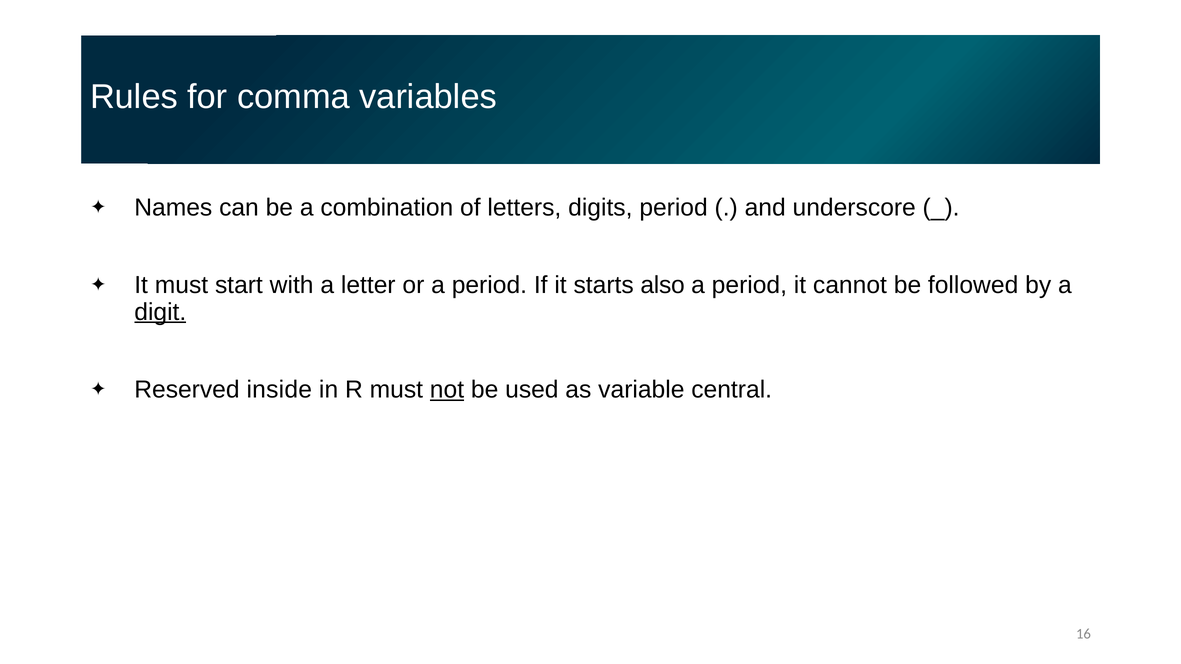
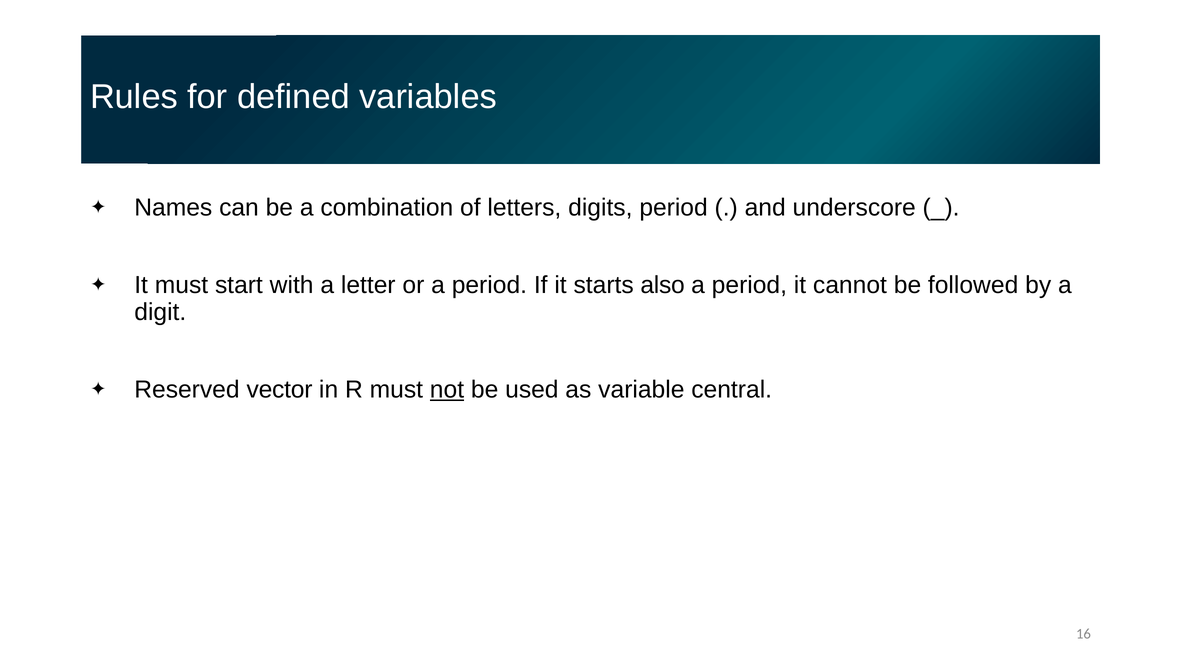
comma: comma -> defined
digit underline: present -> none
inside: inside -> vector
